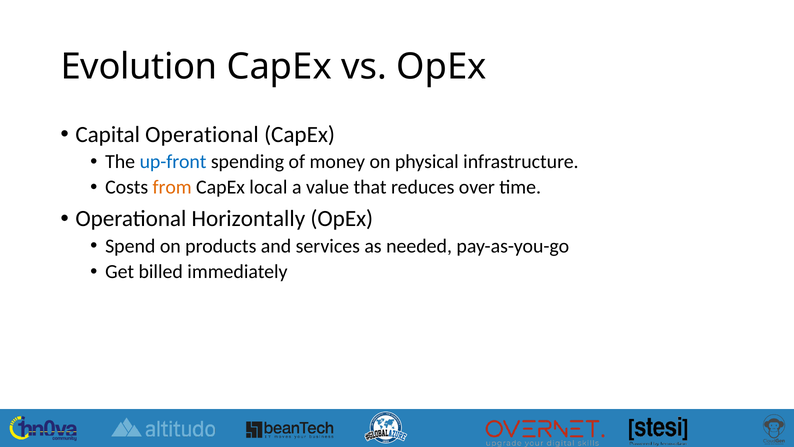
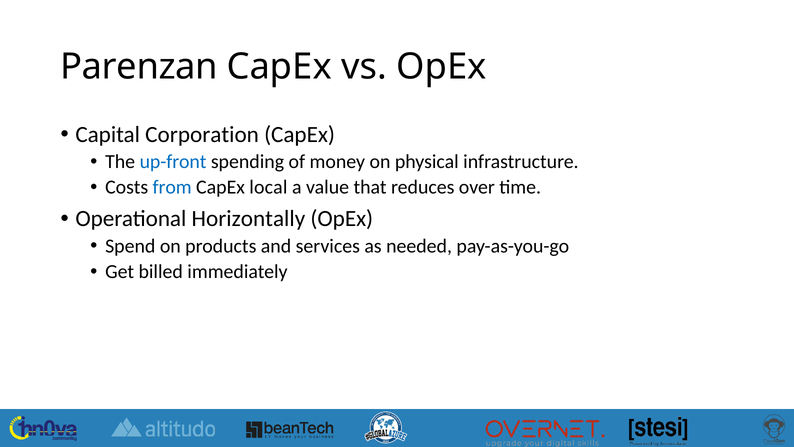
Evolution: Evolution -> Parenzan
Capital Operational: Operational -> Corporation
from colour: orange -> blue
